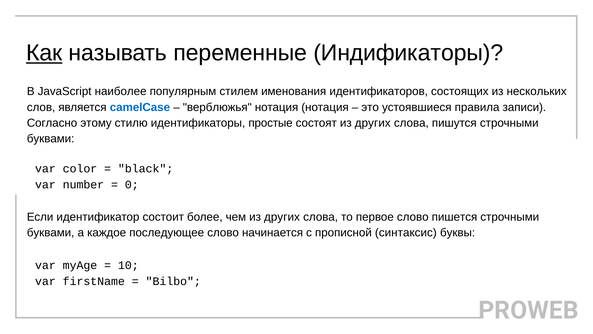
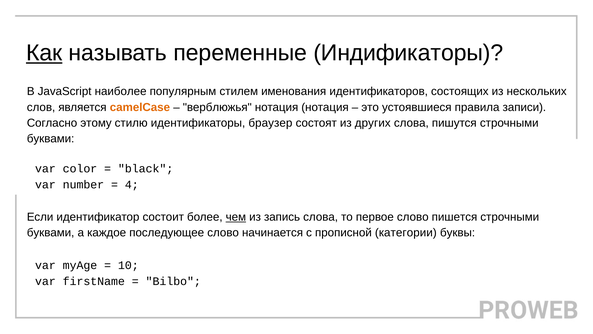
camelCase colour: blue -> orange
простые: простые -> браузер
0: 0 -> 4
чем underline: none -> present
других at (282, 217): других -> запись
синтаксис: синтаксис -> категории
